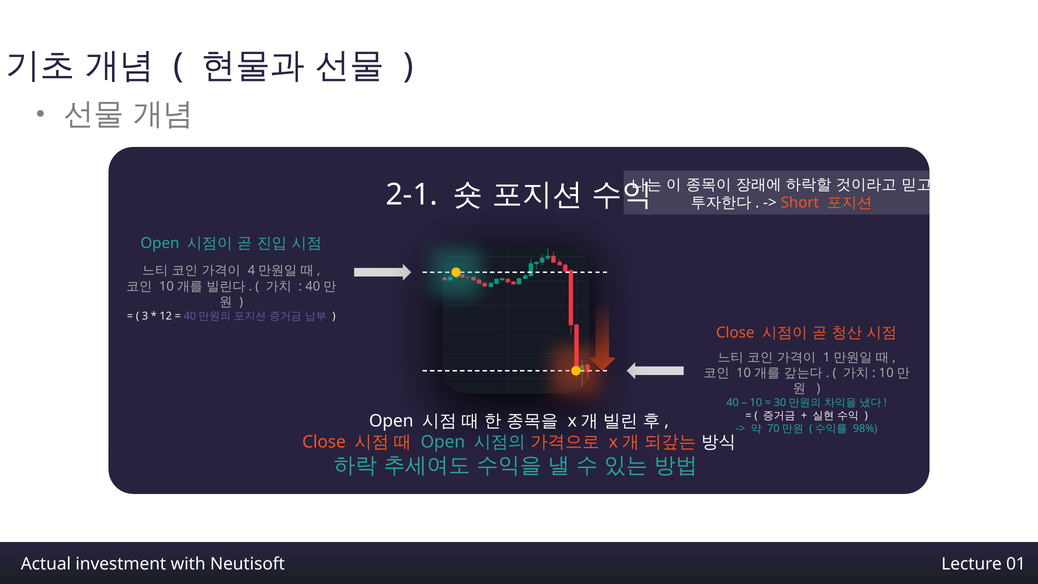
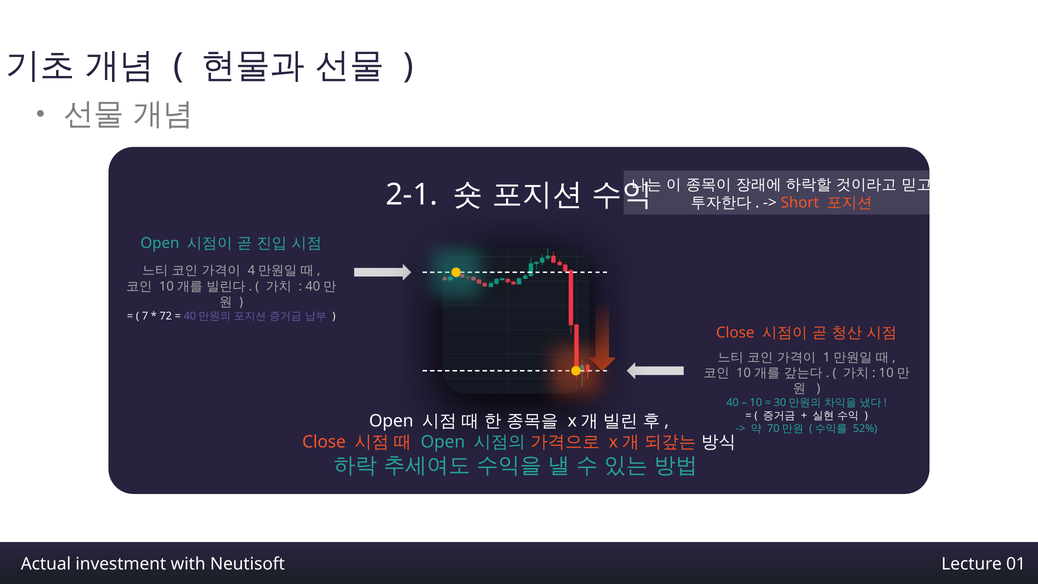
3: 3 -> 7
12: 12 -> 72
98%: 98% -> 52%
